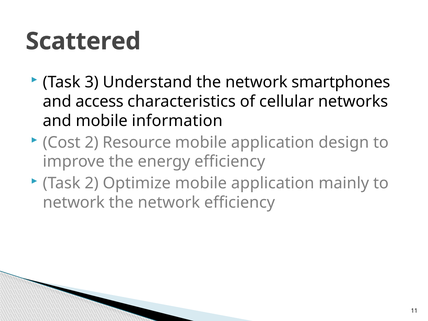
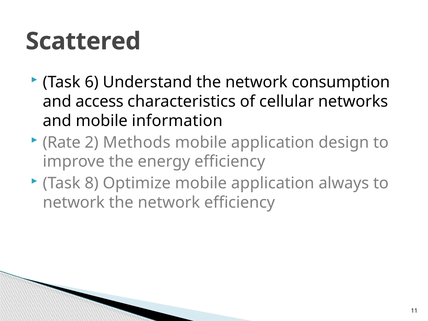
3: 3 -> 6
smartphones: smartphones -> consumption
Cost: Cost -> Rate
Resource: Resource -> Methods
Task 2: 2 -> 8
mainly: mainly -> always
